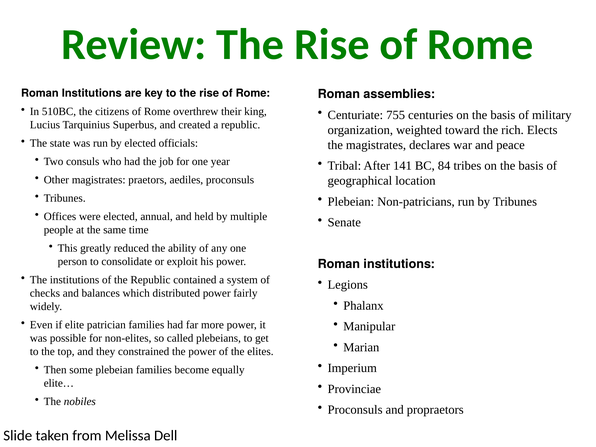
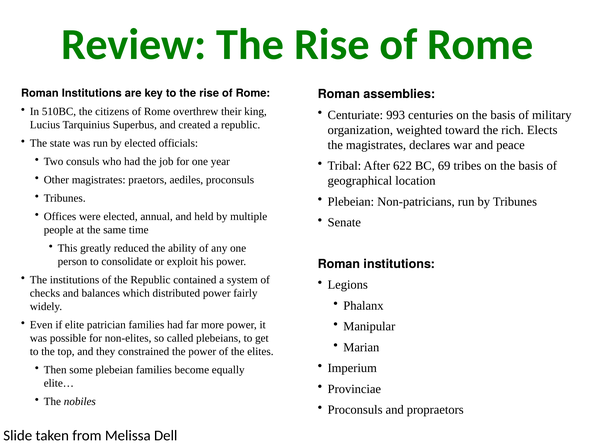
755: 755 -> 993
141: 141 -> 622
84: 84 -> 69
